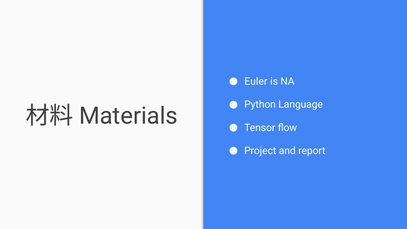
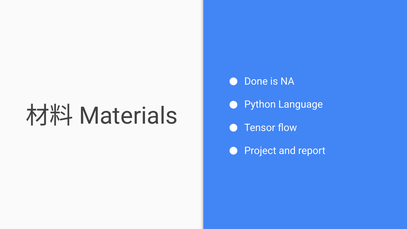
Euler: Euler -> Done
